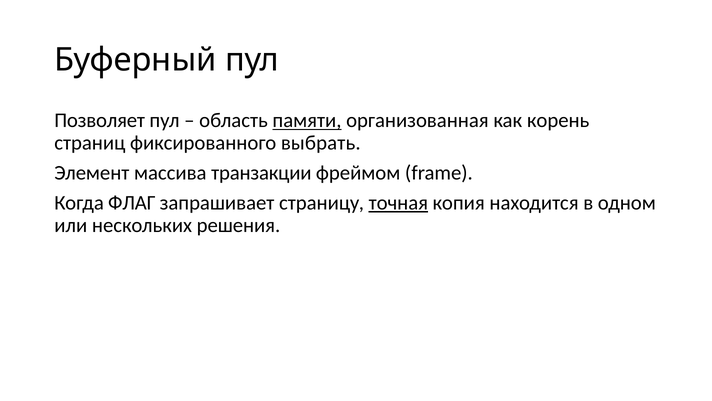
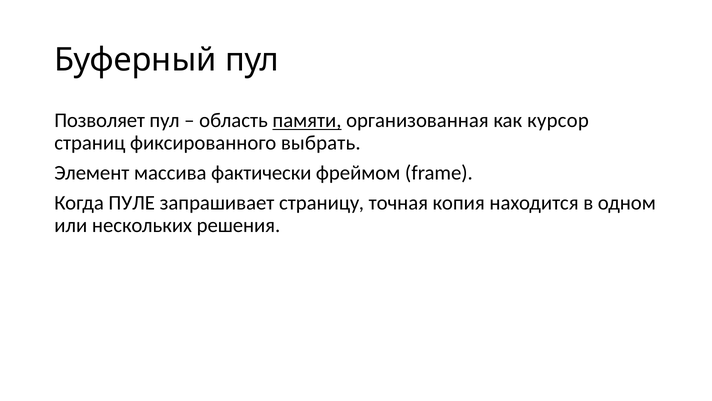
корень: корень -> курсор
транзакции: транзакции -> фактически
ФЛАГ: ФЛАГ -> ПУЛЕ
точная underline: present -> none
